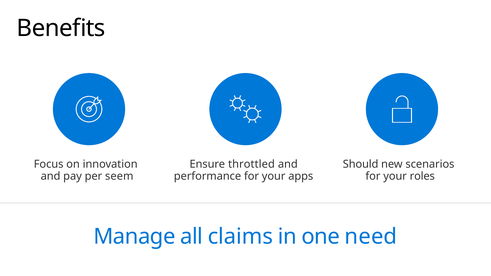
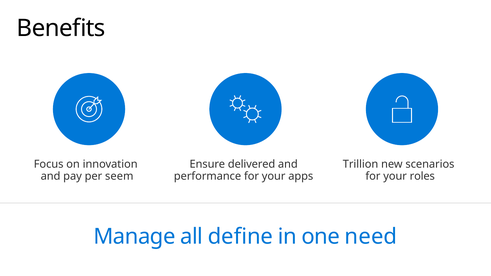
throttled: throttled -> delivered
Should: Should -> Trillion
claims: claims -> define
